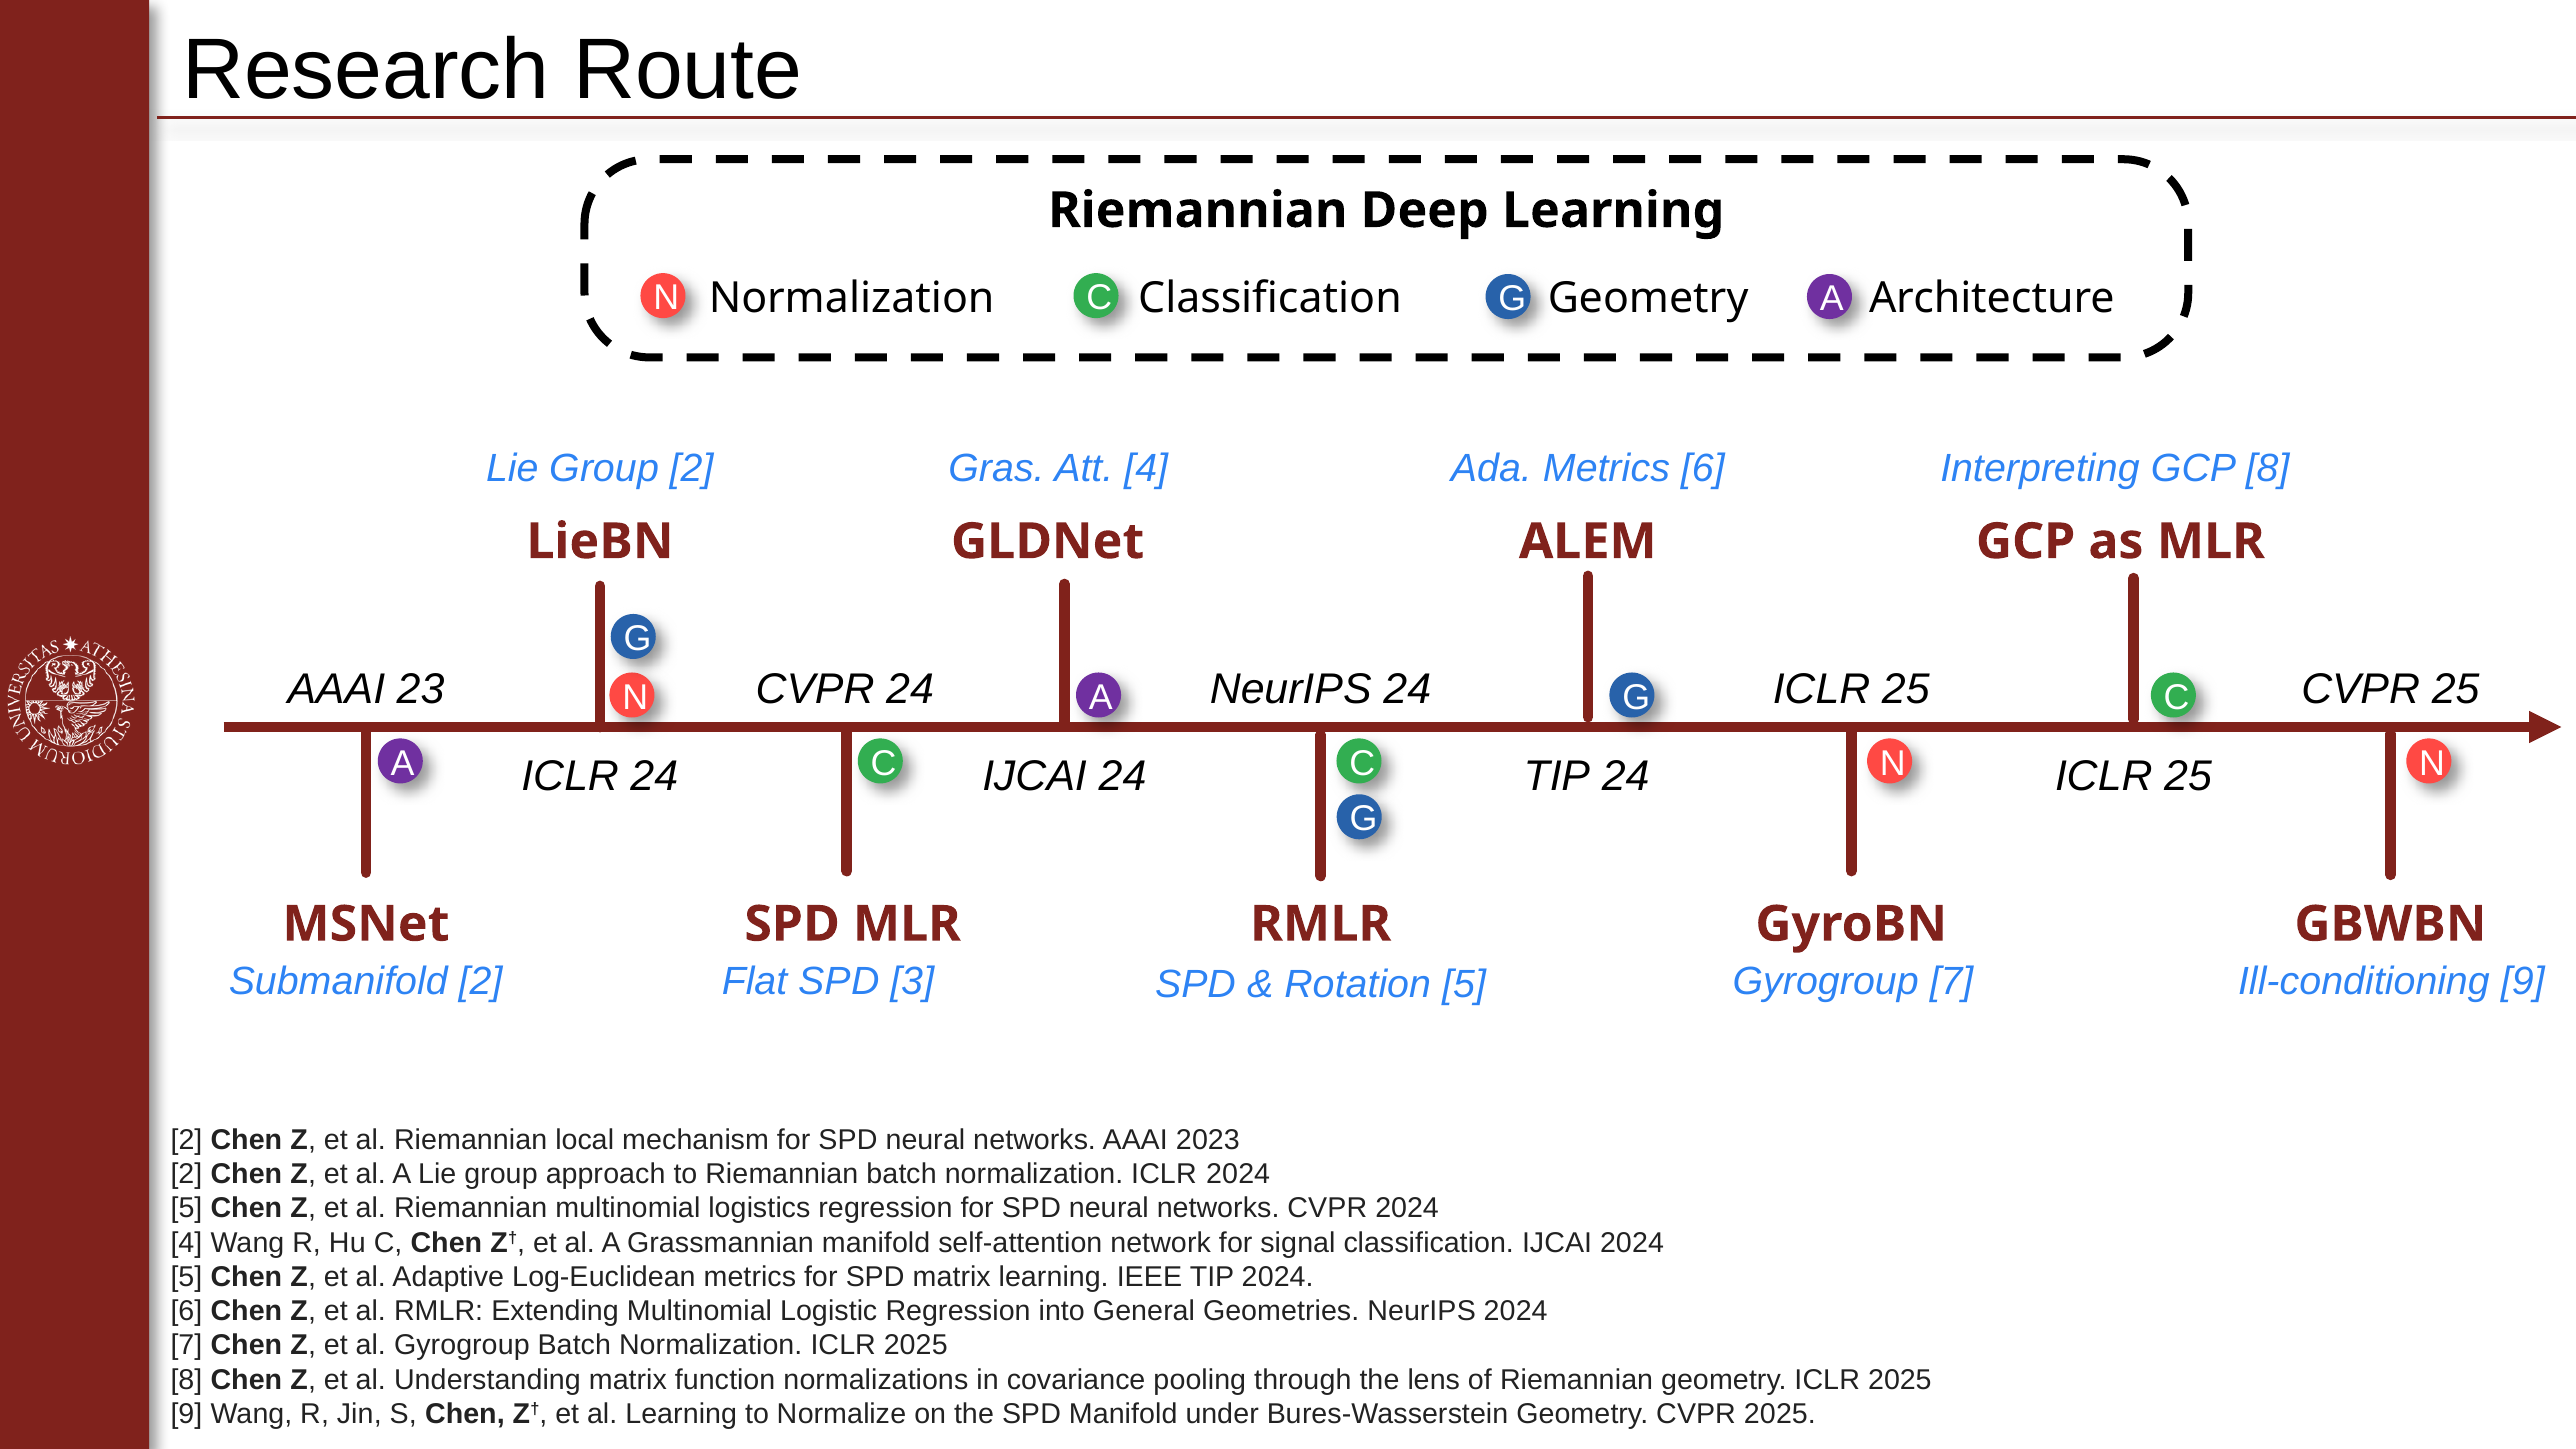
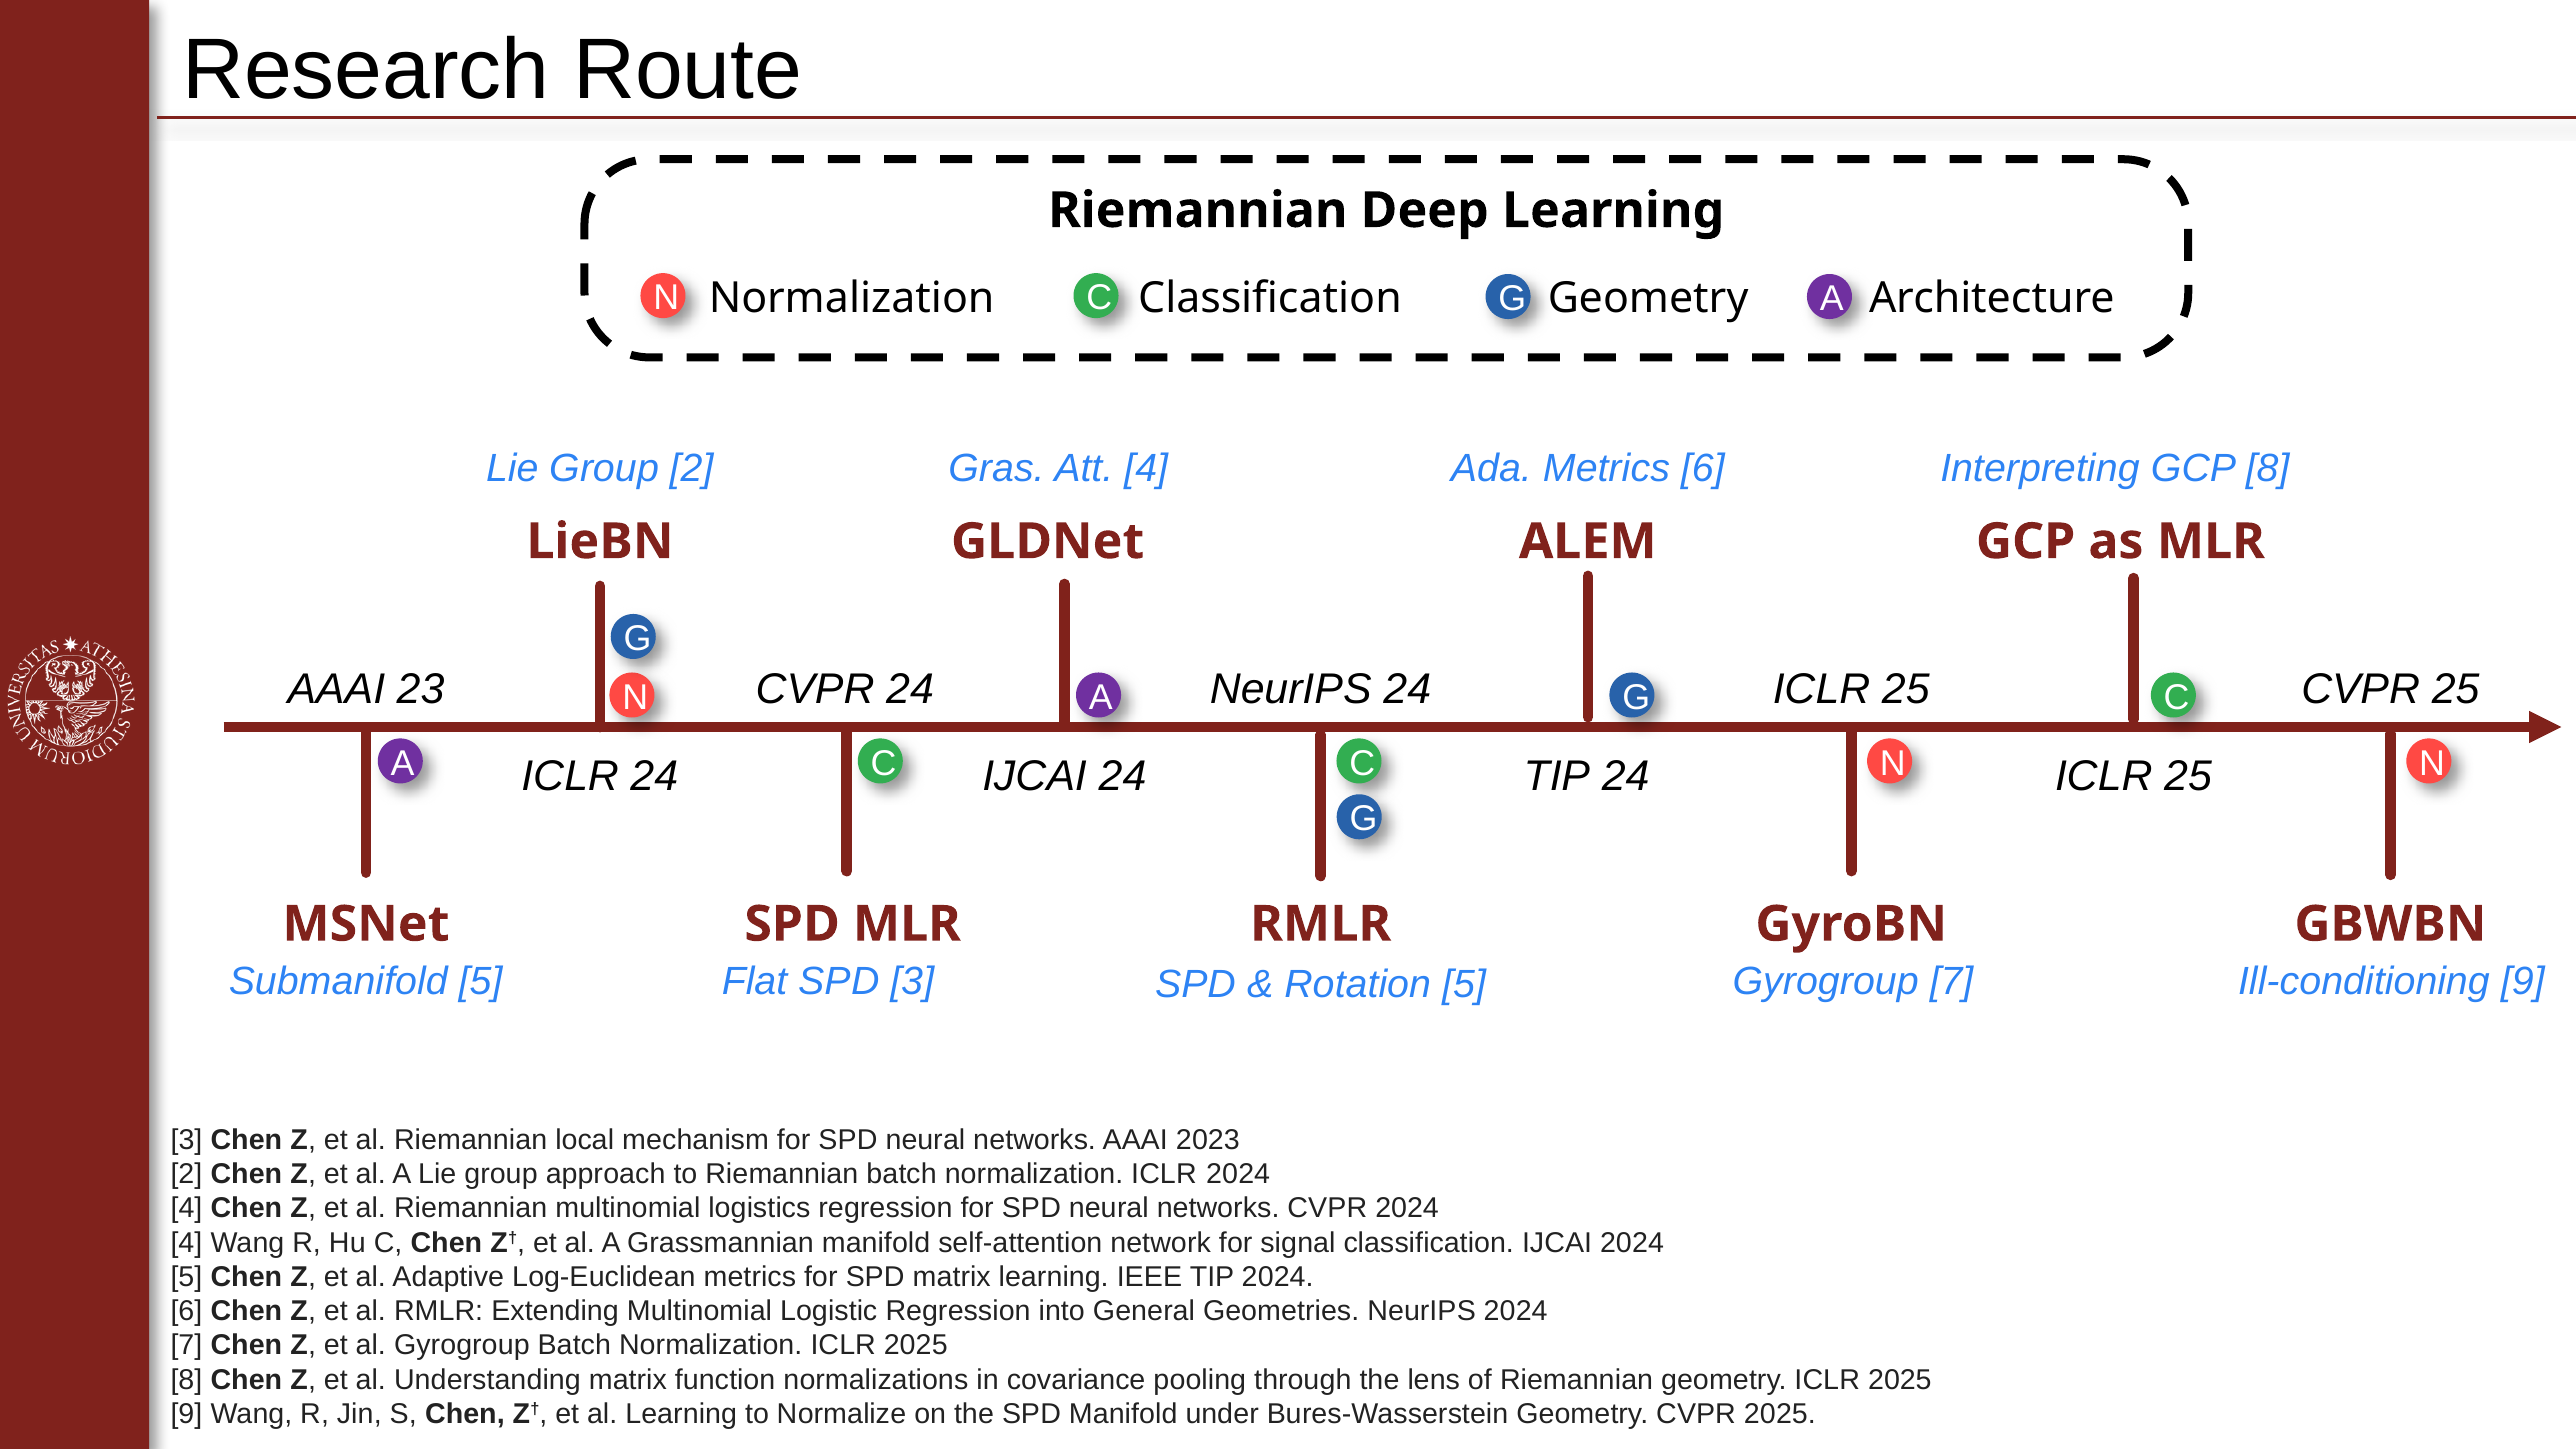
Submanifold 2: 2 -> 5
2 at (186, 1140): 2 -> 3
5 at (186, 1208): 5 -> 4
